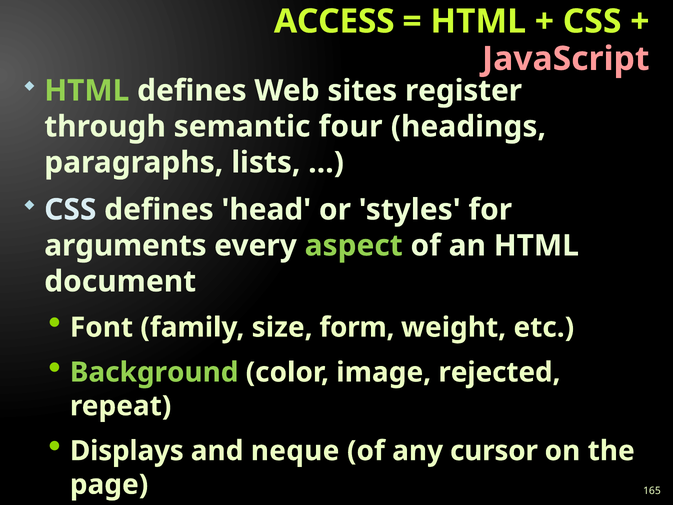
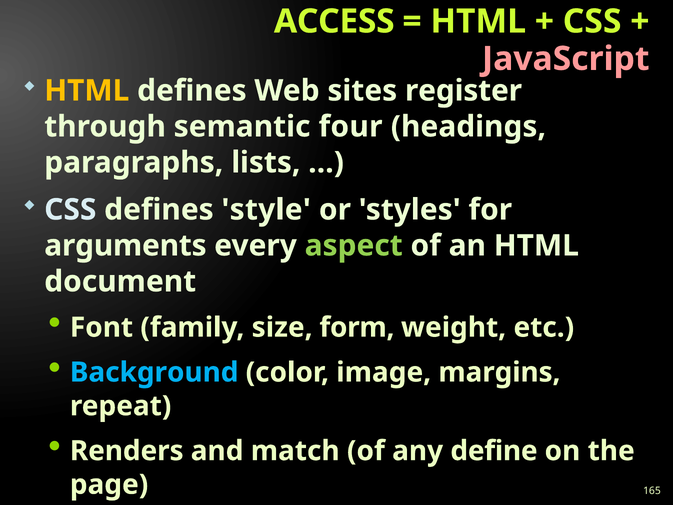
HTML at (87, 91) colour: light green -> yellow
head: head -> style
Background colour: light green -> light blue
rejected: rejected -> margins
Displays: Displays -> Renders
neque: neque -> match
cursor: cursor -> define
